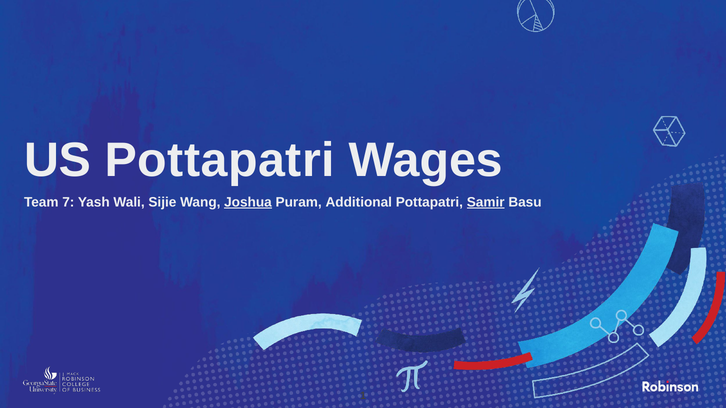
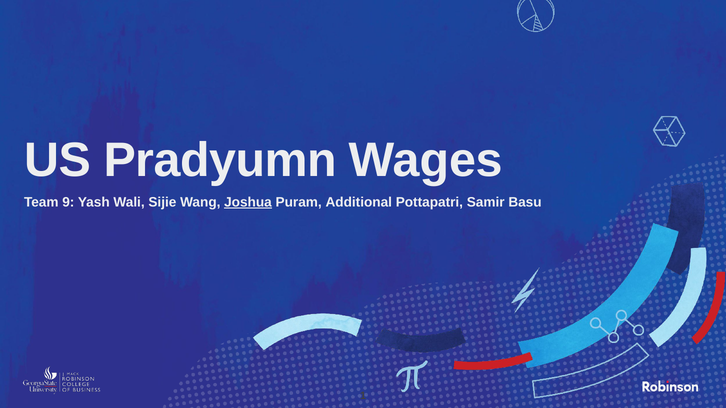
US Pottapatri: Pottapatri -> Pradyumn
7: 7 -> 9
Samir underline: present -> none
